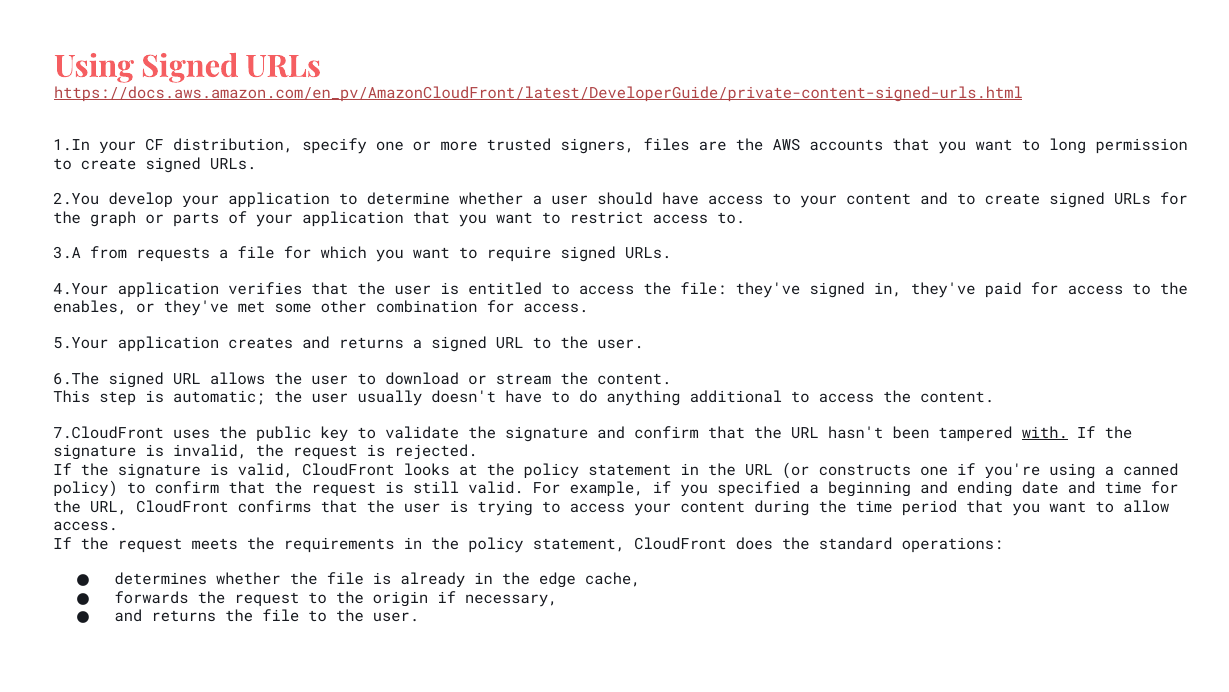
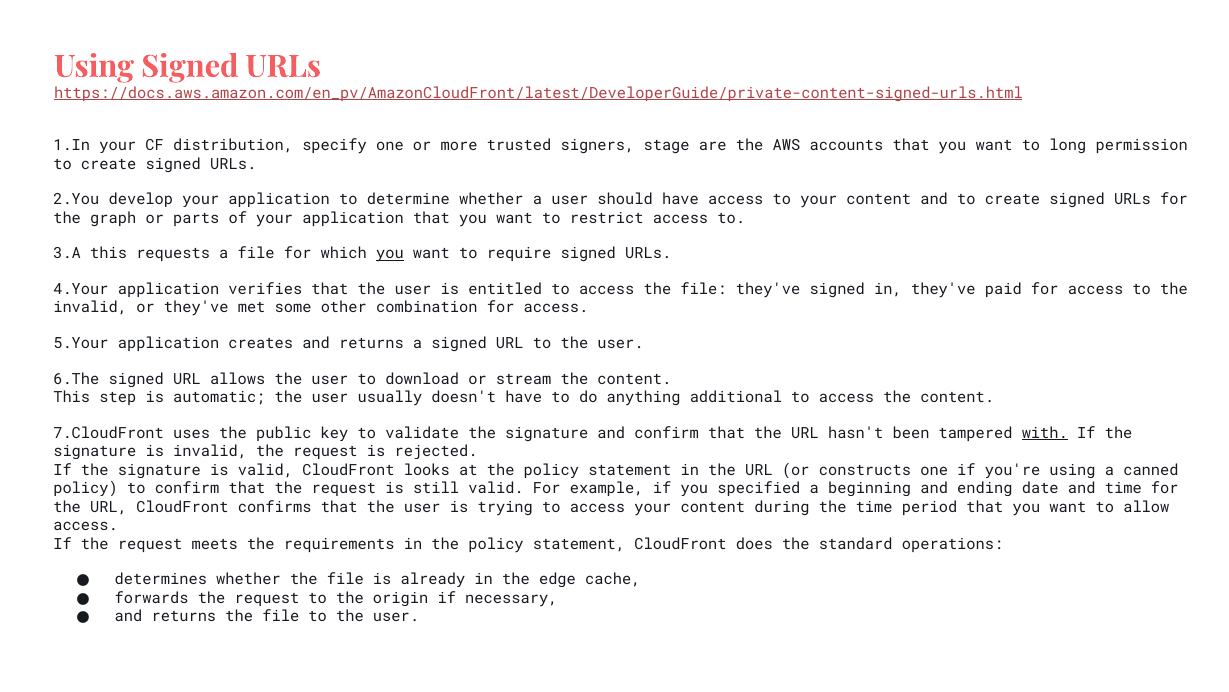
files: files -> stage
from at (109, 254): from -> this
you at (390, 254) underline: none -> present
enables at (90, 308): enables -> invalid
